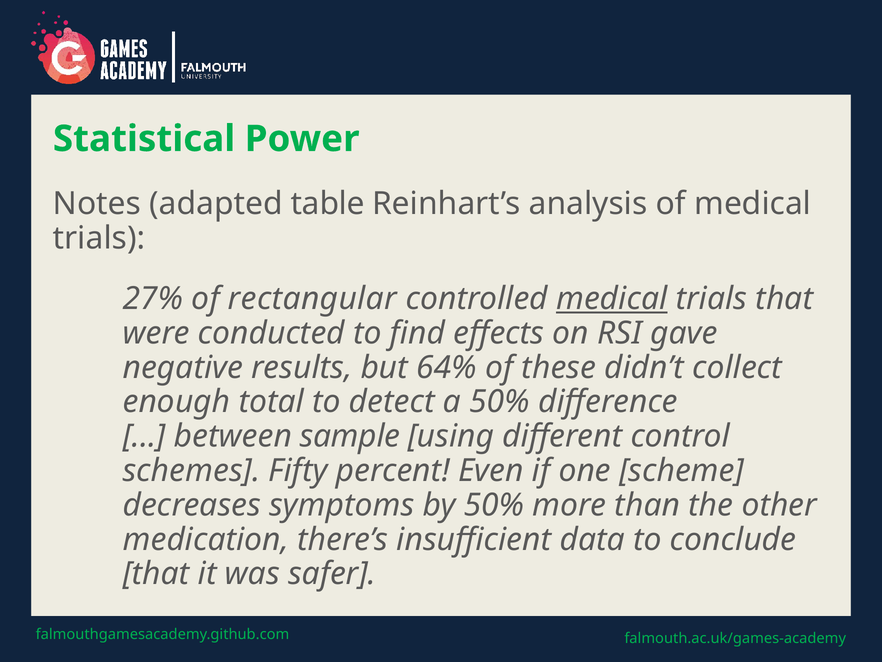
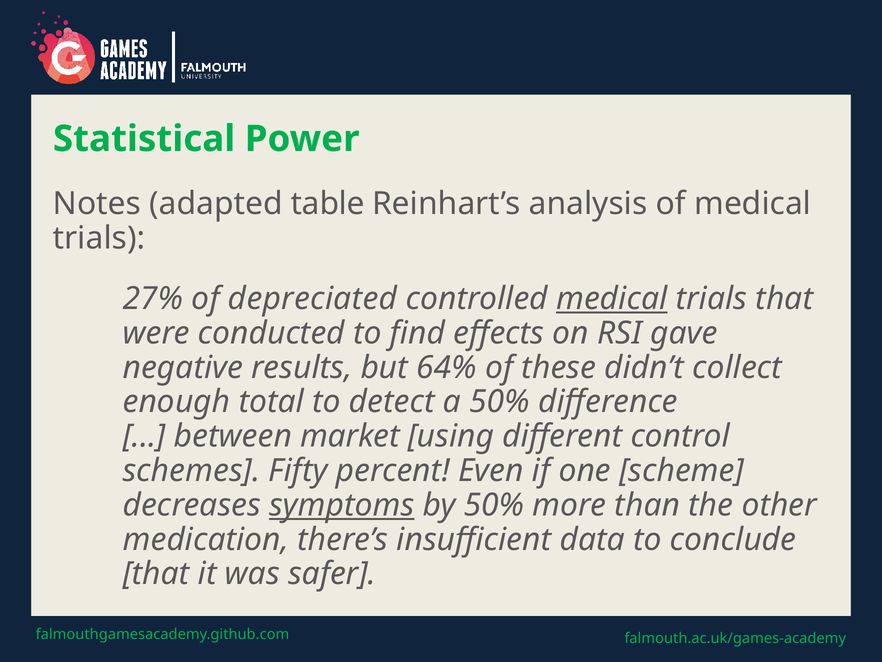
rectangular: rectangular -> depreciated
sample: sample -> market
symptoms underline: none -> present
